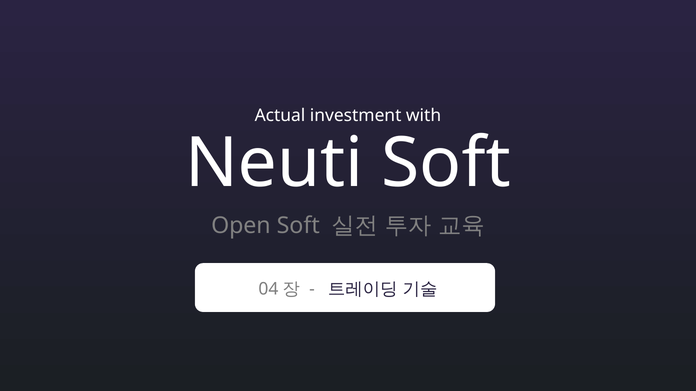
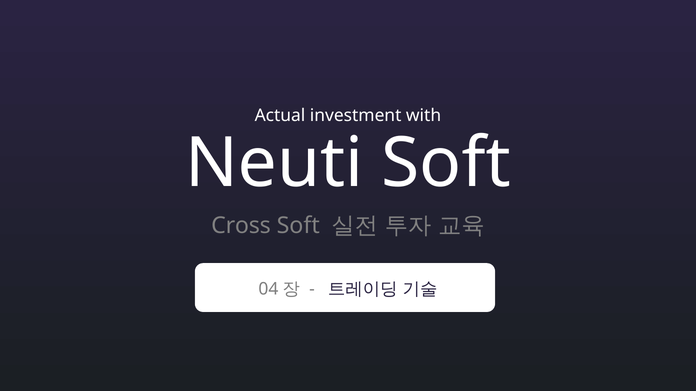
Open: Open -> Cross
